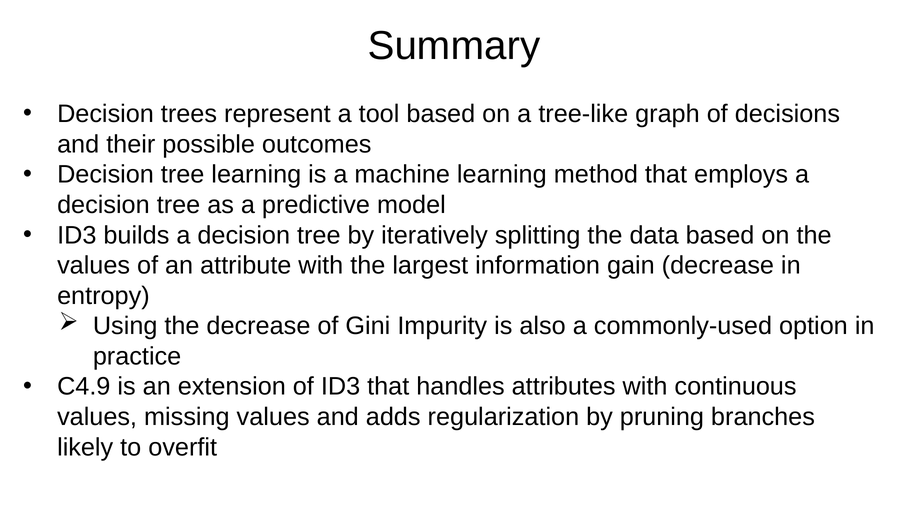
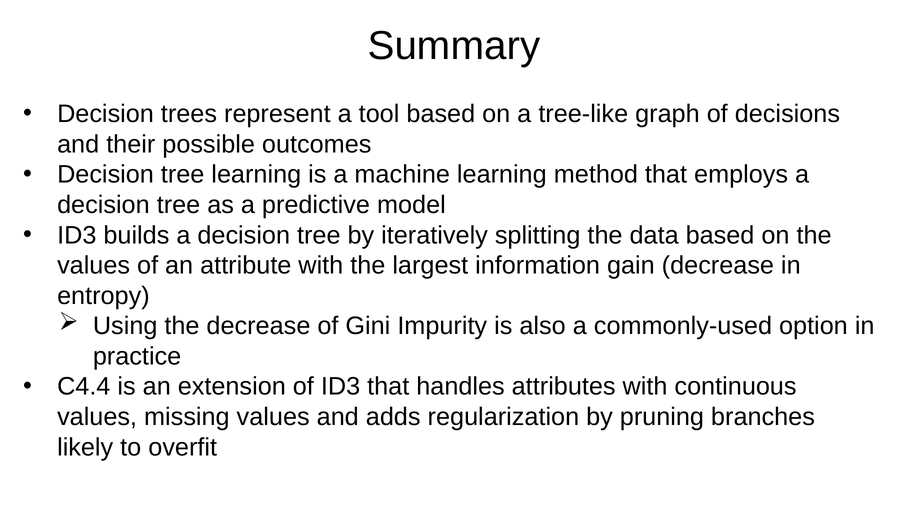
C4.9: C4.9 -> C4.4
